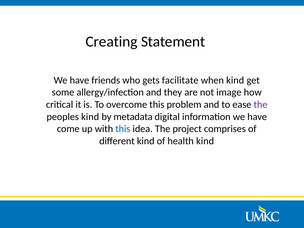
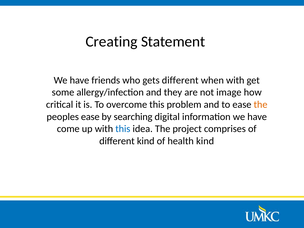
gets facilitate: facilitate -> different
when kind: kind -> with
the at (261, 105) colour: purple -> orange
peoples kind: kind -> ease
metadata: metadata -> searching
